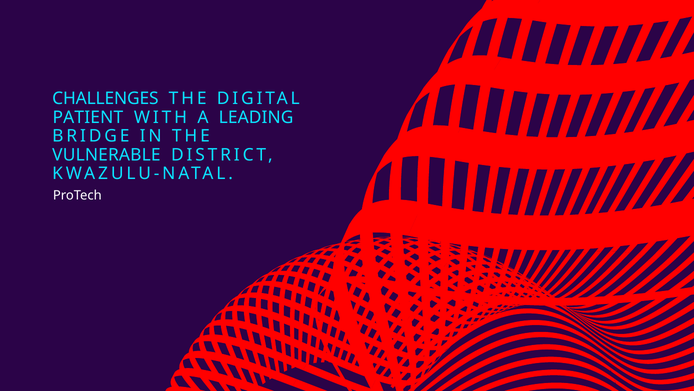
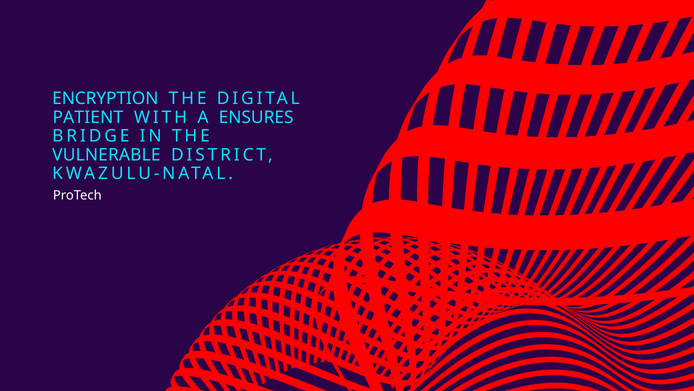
CHALLENGES: CHALLENGES -> ENCRYPTION
LEADING: LEADING -> ENSURES
